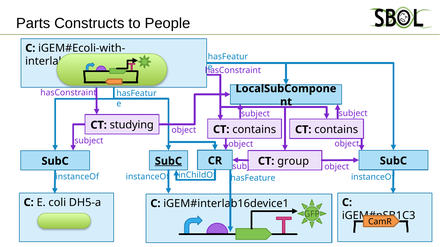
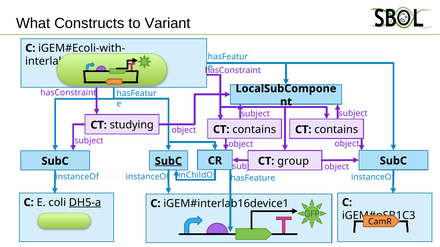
Parts: Parts -> What
People: People -> Variant
DH5-a underline: none -> present
